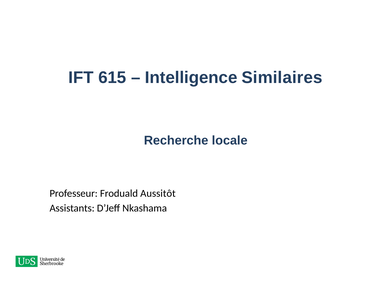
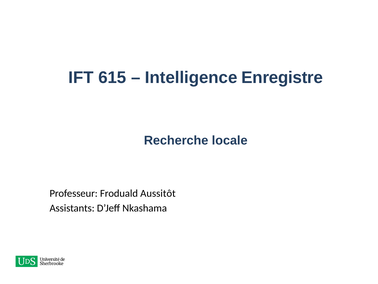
Similaires: Similaires -> Enregistre
